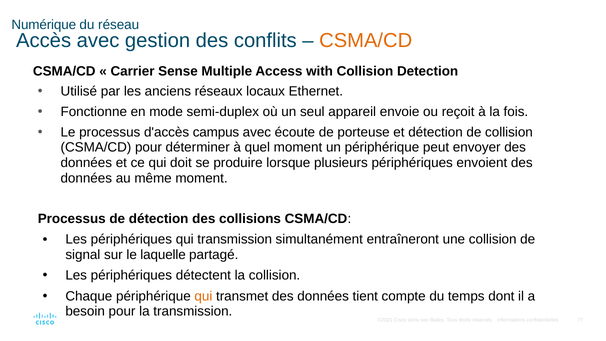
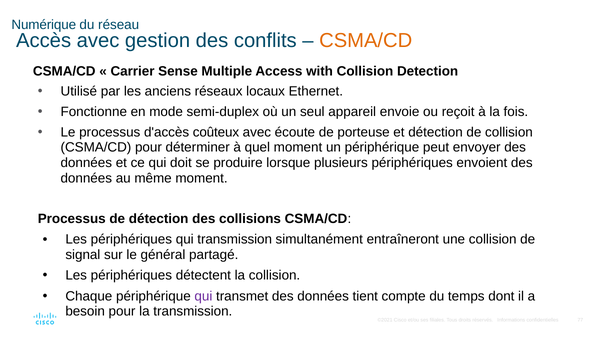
campus: campus -> coûteux
laquelle: laquelle -> général
qui at (203, 296) colour: orange -> purple
